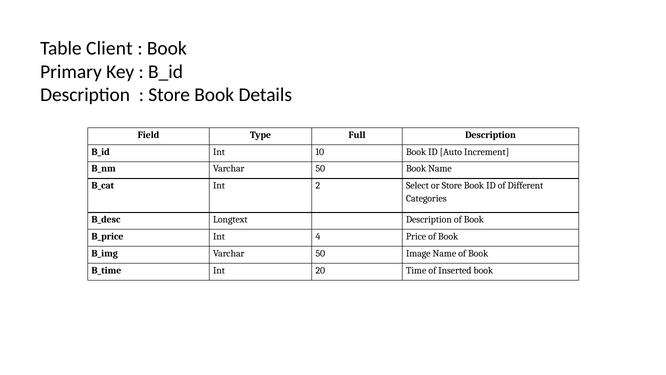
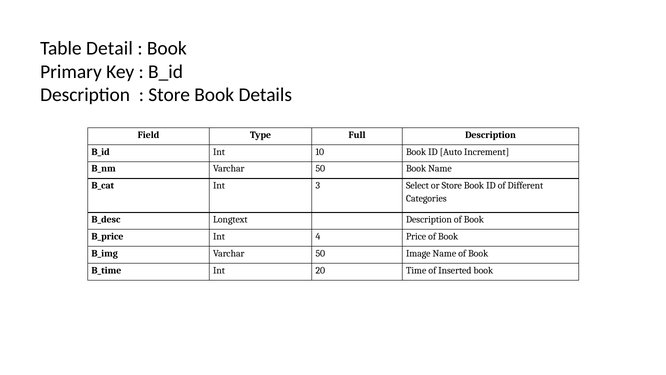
Client: Client -> Detail
2: 2 -> 3
